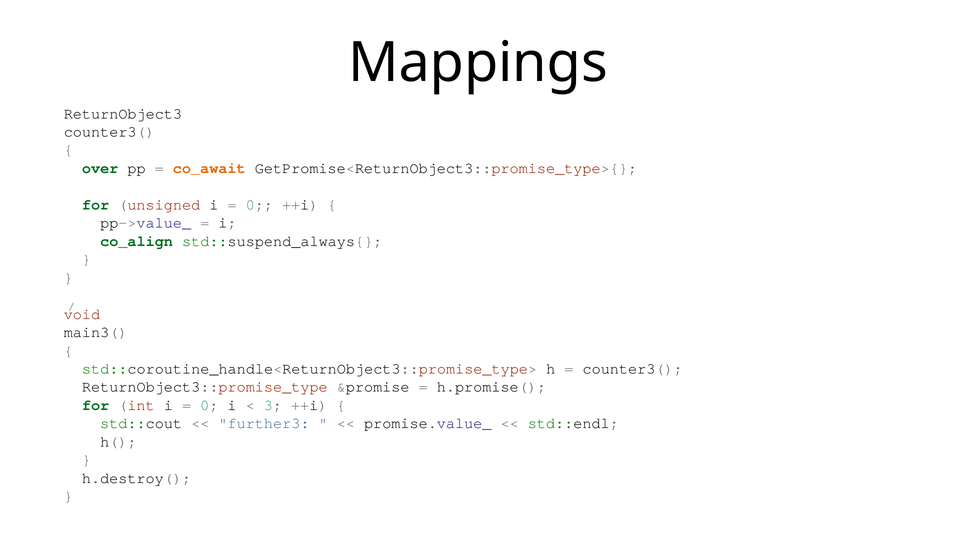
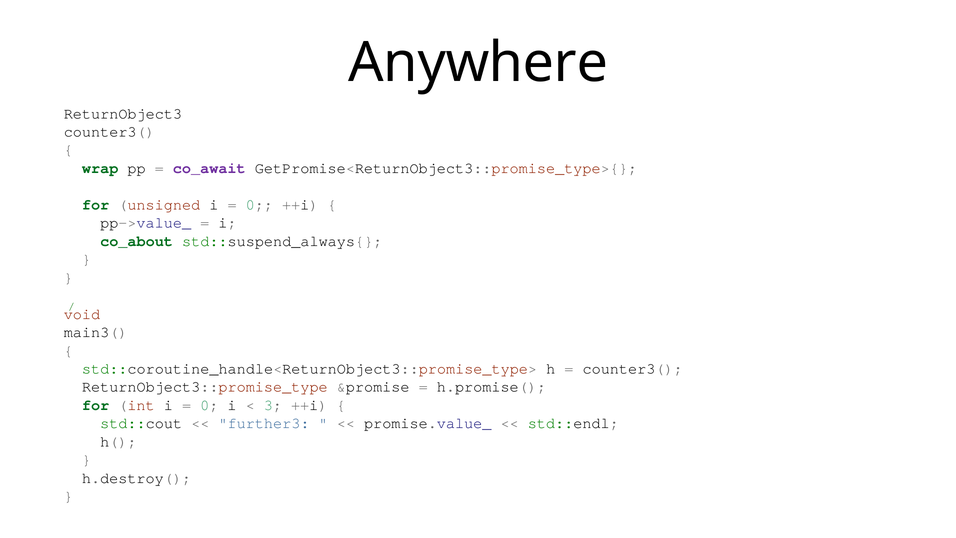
Mappings: Mappings -> Anywhere
over: over -> wrap
co_await colour: orange -> purple
co_align: co_align -> co_about
